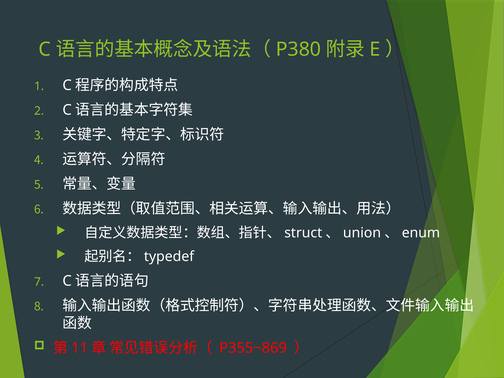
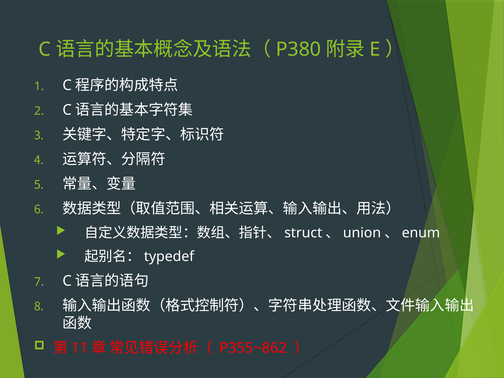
P355~869: P355~869 -> P355~862
